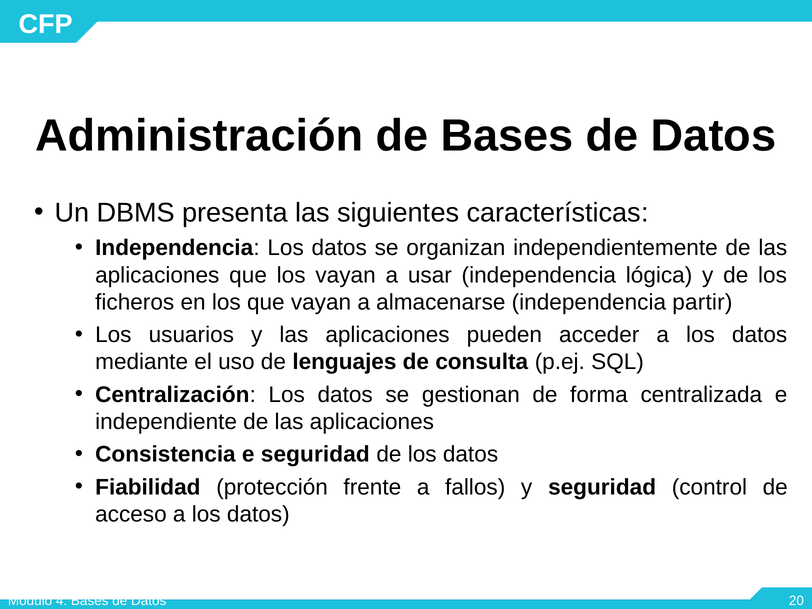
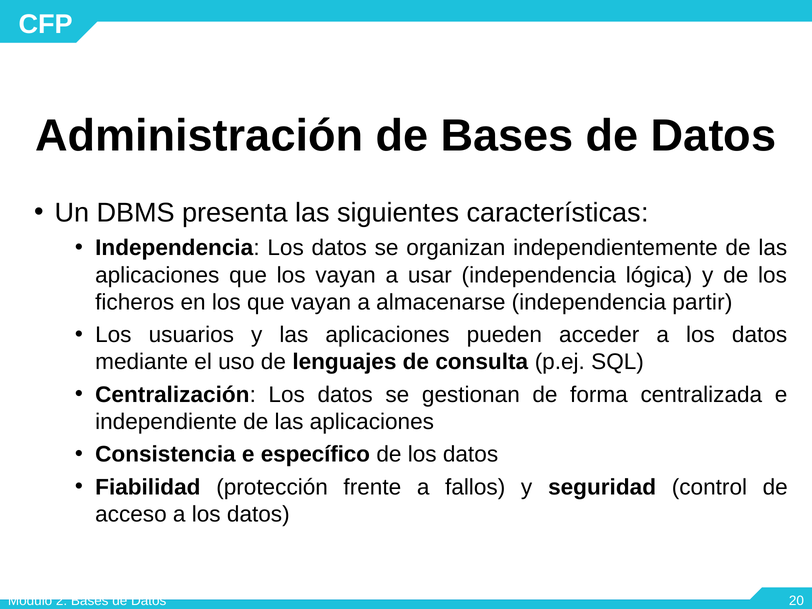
e seguridad: seguridad -> específico
4: 4 -> 2
